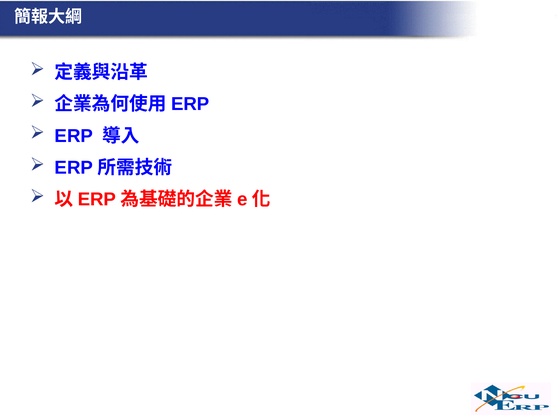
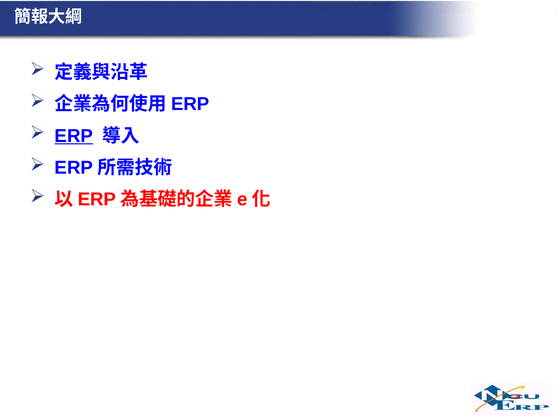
ERP underline: none -> present
